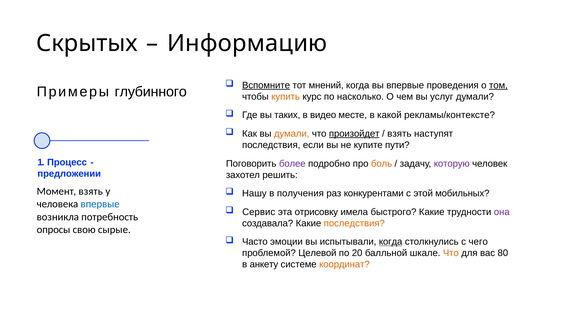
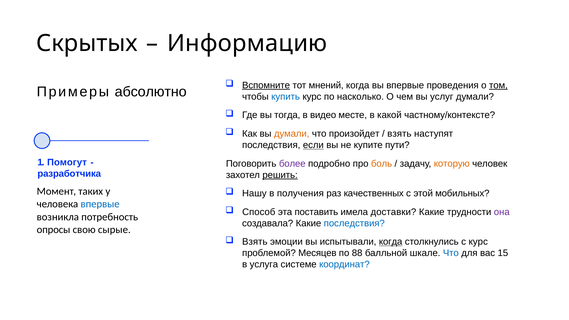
глубинного: глубинного -> абсолютно
купить colour: orange -> blue
таких: таких -> тогда
рекламы/контексте: рекламы/контексте -> частному/контексте
произойдет underline: present -> none
если underline: none -> present
Процесс: Процесс -> Помогут
которую colour: purple -> orange
предложении: предложении -> разработчика
решить underline: none -> present
Момент взять: взять -> таких
конкурентами: конкурентами -> качественных
Сервис: Сервис -> Способ
отрисовку: отрисовку -> поставить
быстрого: быстрого -> доставки
последствия at (354, 223) colour: orange -> blue
Часто at (255, 242): Часто -> Взять
с чего: чего -> курс
Целевой: Целевой -> Месяцев
20: 20 -> 88
Что at (451, 253) colour: orange -> blue
80: 80 -> 15
анкету: анкету -> услуга
координат colour: orange -> blue
